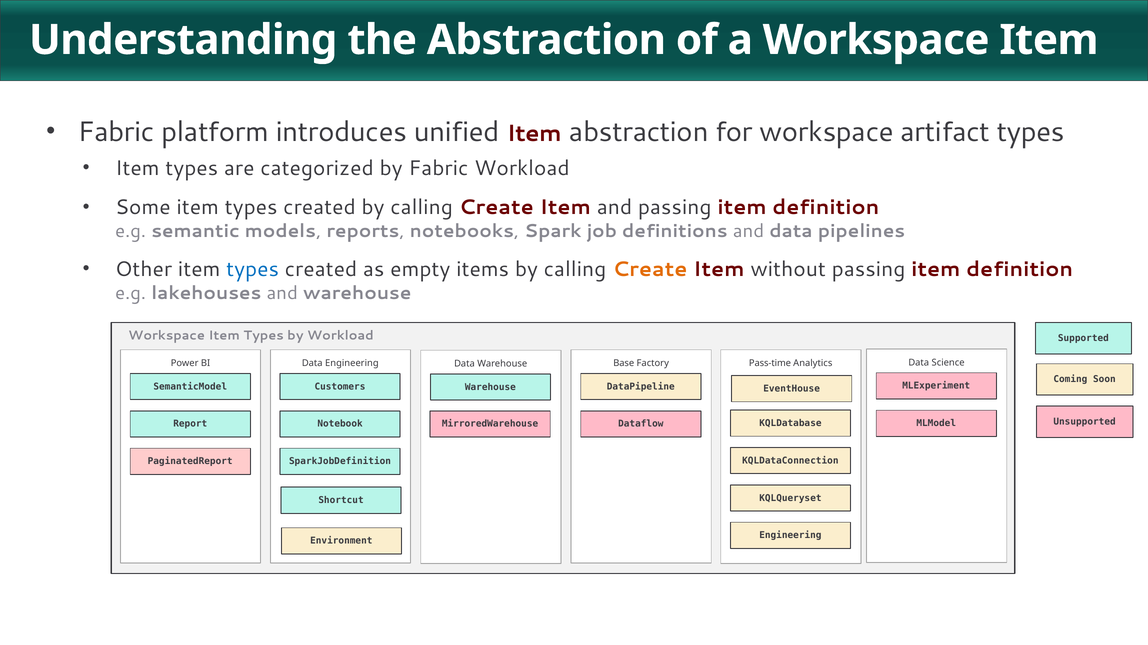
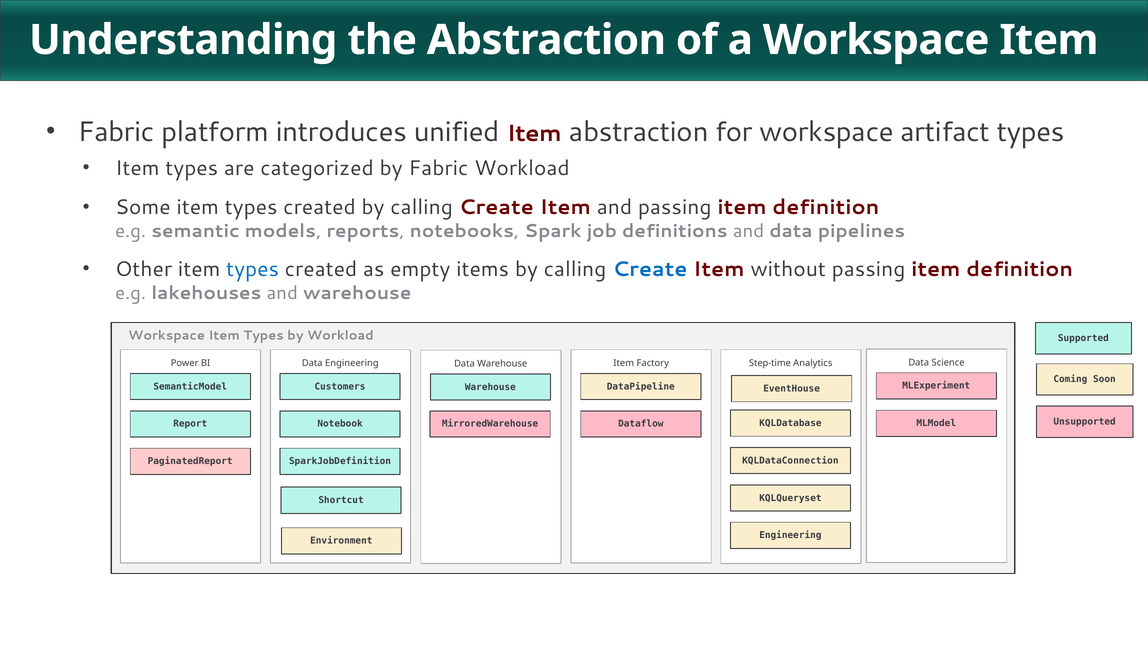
Create at (650, 270) colour: orange -> blue
Base at (624, 363): Base -> Item
Pass-time: Pass-time -> Step-time
